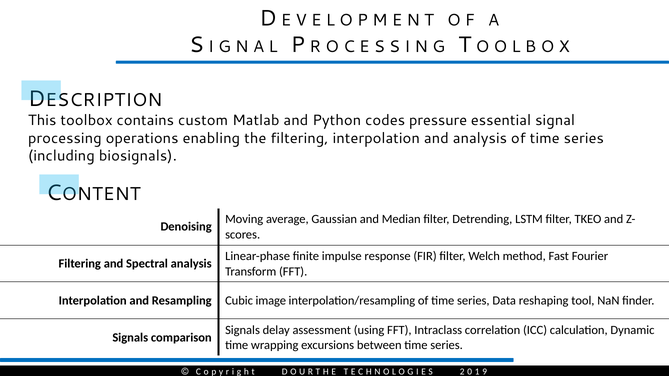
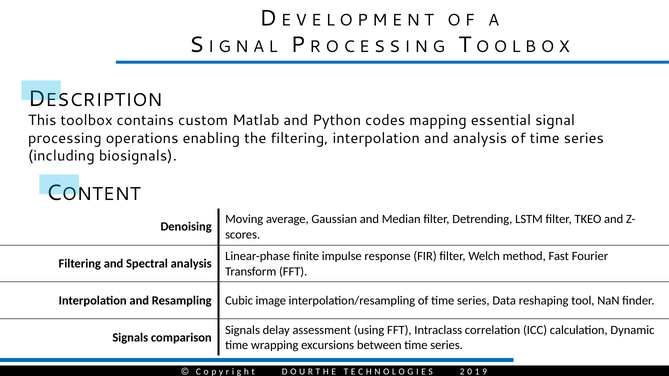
pressure: pressure -> mapping
